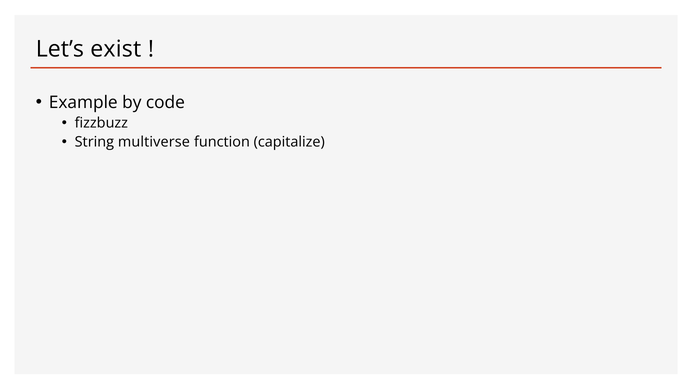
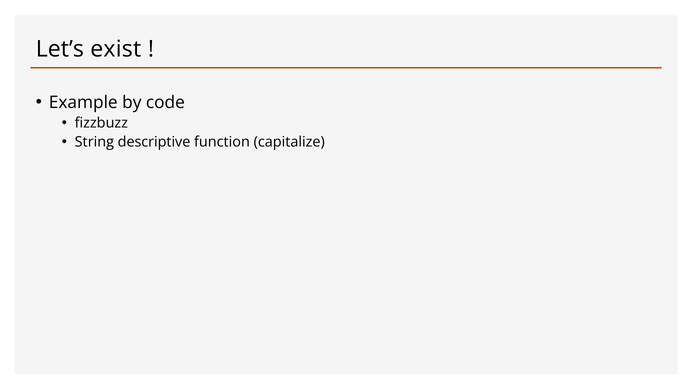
multiverse: multiverse -> descriptive
